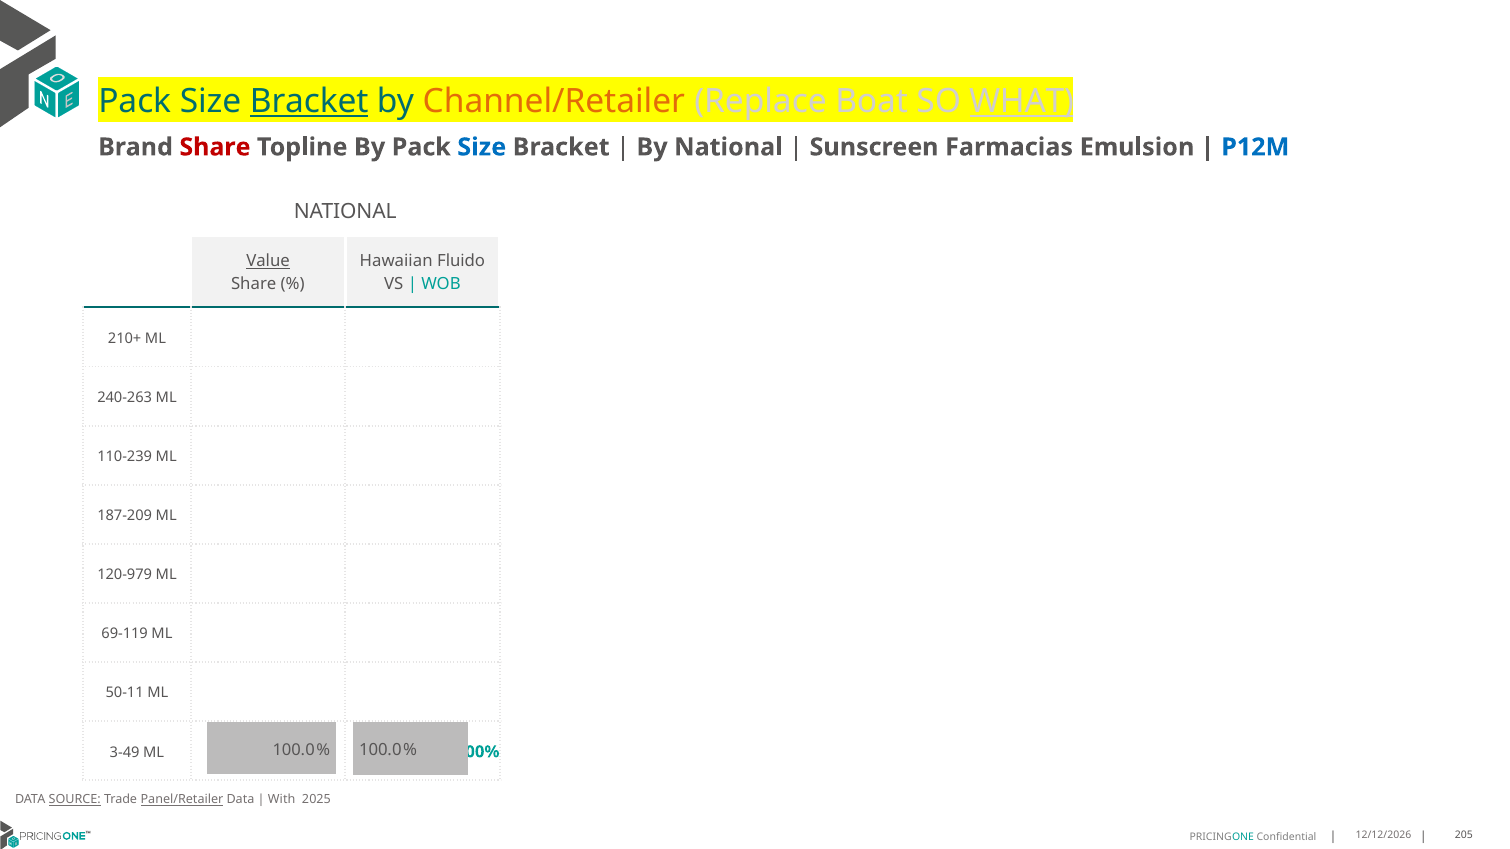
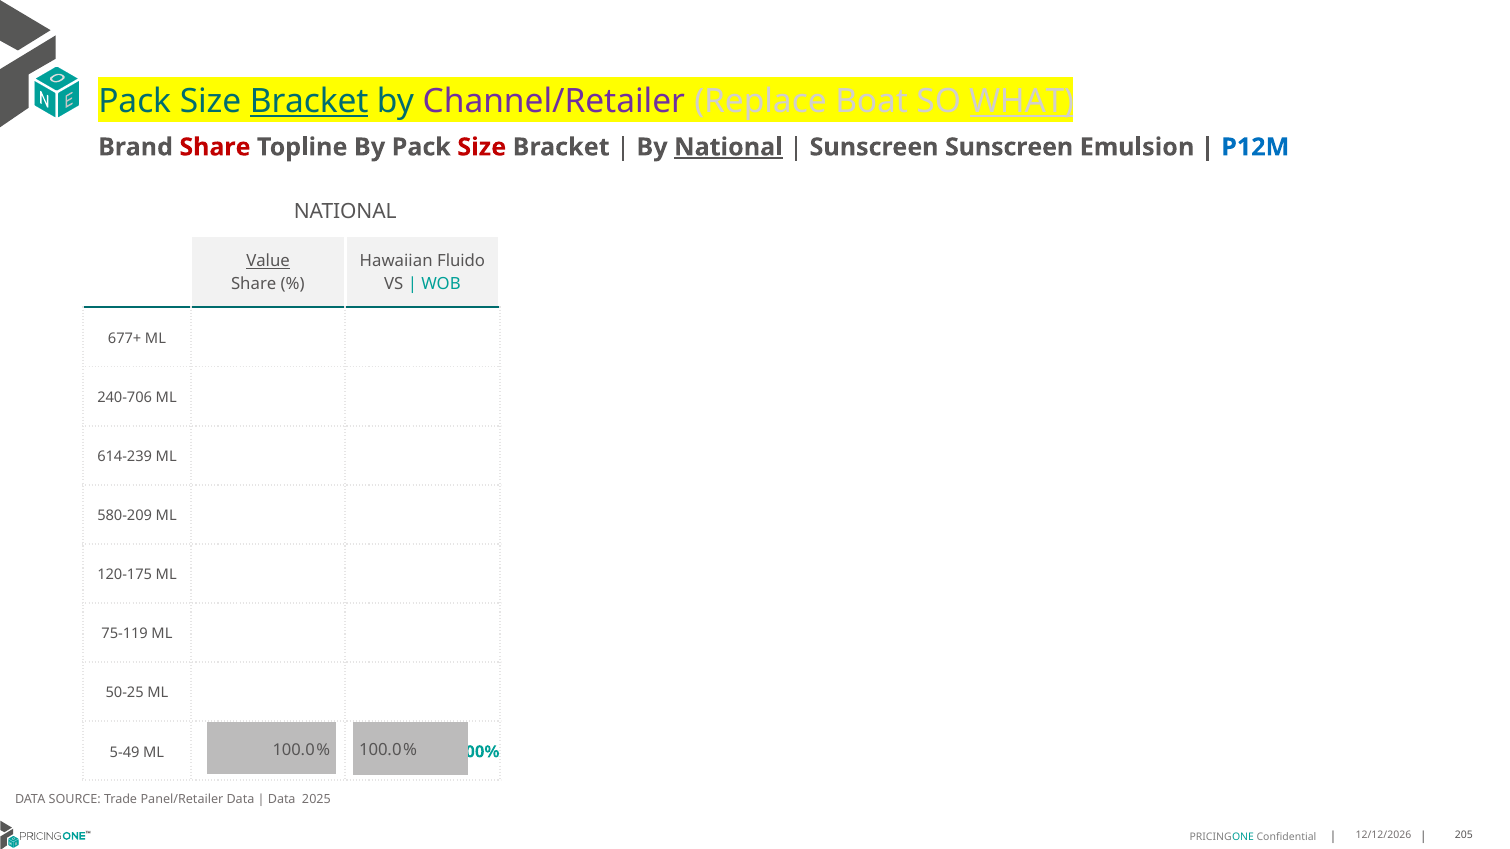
Channel/Retailer colour: orange -> purple
Size at (482, 147) colour: blue -> red
National at (728, 147) underline: none -> present
Sunscreen Farmacias: Farmacias -> Sunscreen
210+: 210+ -> 677+
240-263: 240-263 -> 240-706
110-239: 110-239 -> 614-239
187-209: 187-209 -> 580-209
120-979: 120-979 -> 120-175
69-119: 69-119 -> 75-119
50-11: 50-11 -> 50-25
3-49: 3-49 -> 5-49
SOURCE underline: present -> none
Panel/Retailer underline: present -> none
With at (282, 800): With -> Data
